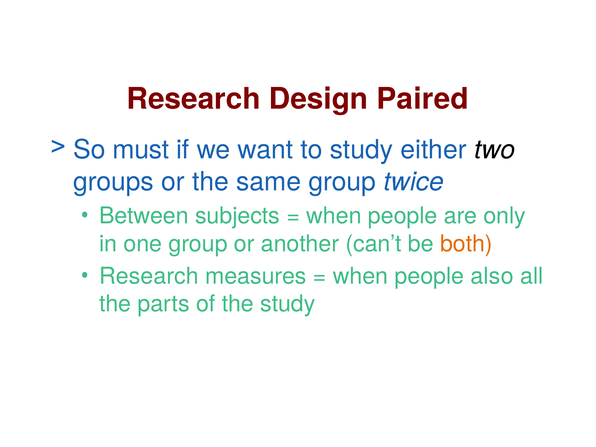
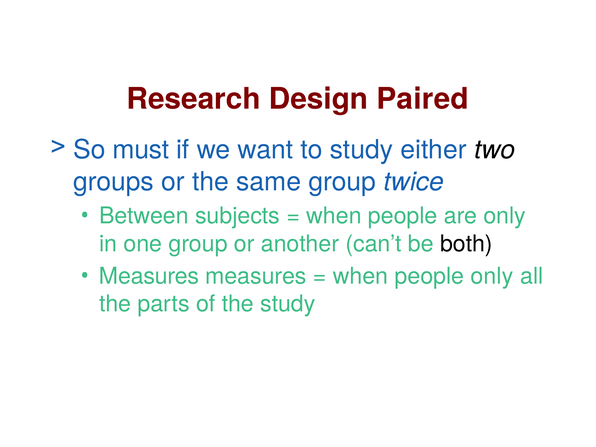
both colour: orange -> black
Research at (149, 276): Research -> Measures
people also: also -> only
